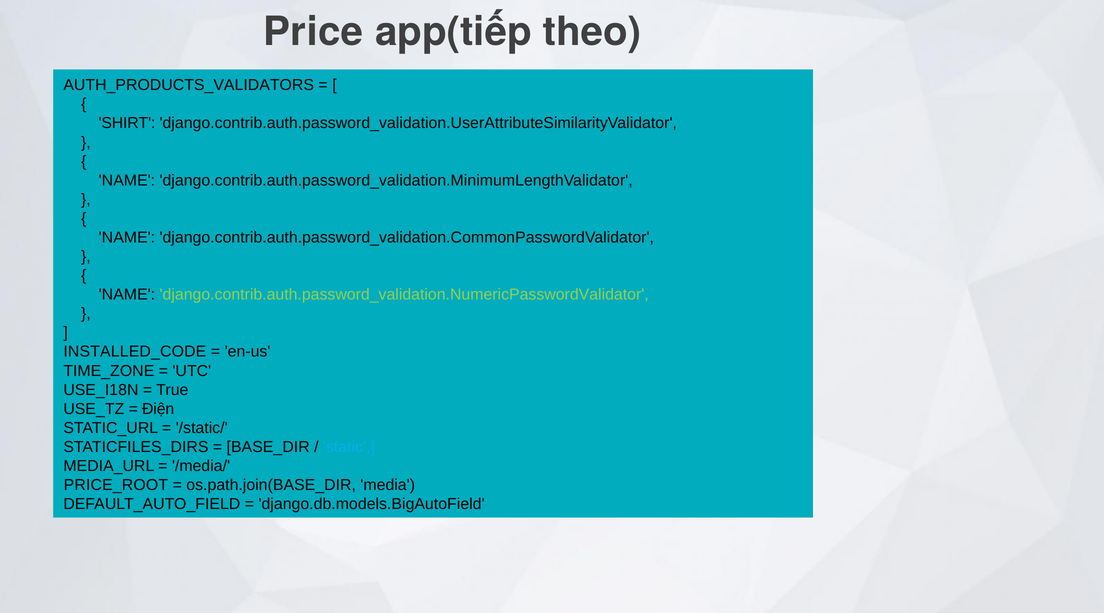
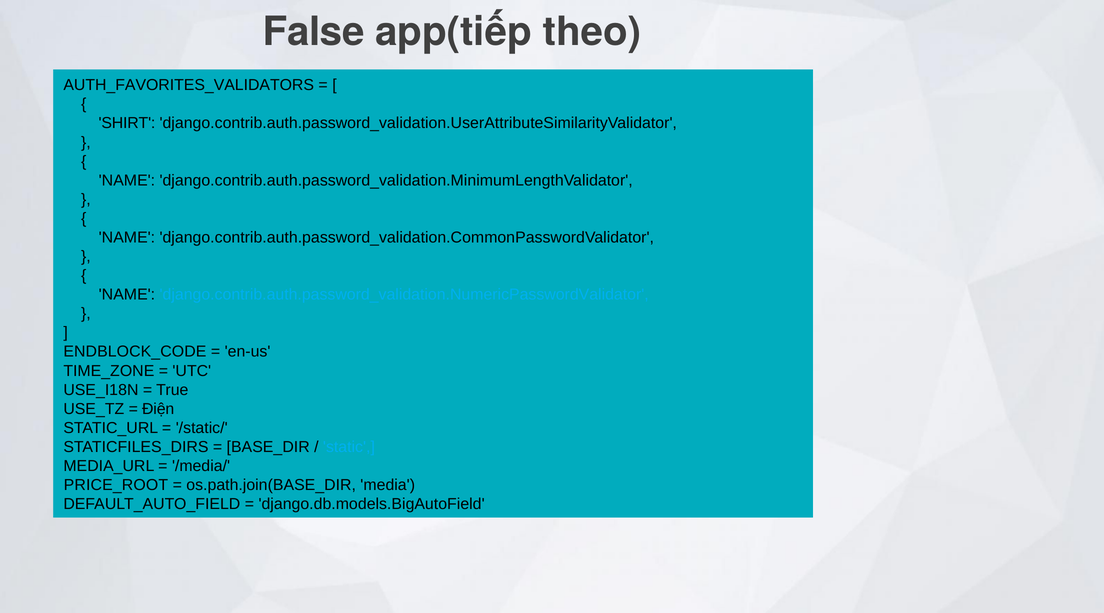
Price: Price -> False
AUTH_PRODUCTS_VALIDATORS: AUTH_PRODUCTS_VALIDATORS -> AUTH_FAVORITES_VALIDATORS
django.contrib.auth.password_validation.NumericPasswordValidator colour: light green -> light blue
INSTALLED_CODE: INSTALLED_CODE -> ENDBLOCK_CODE
